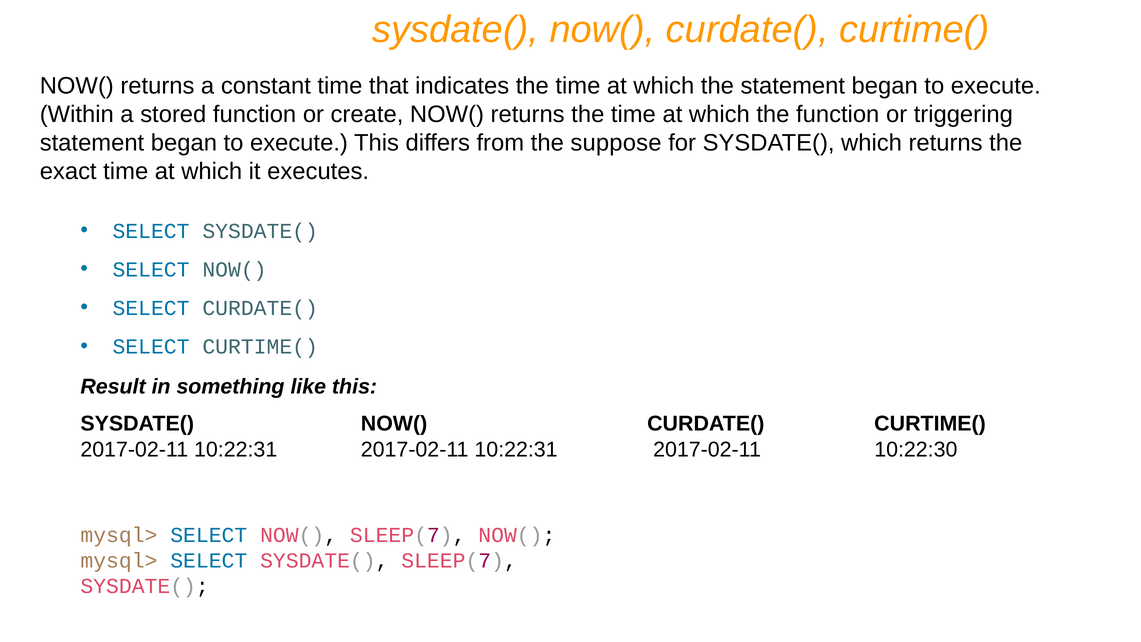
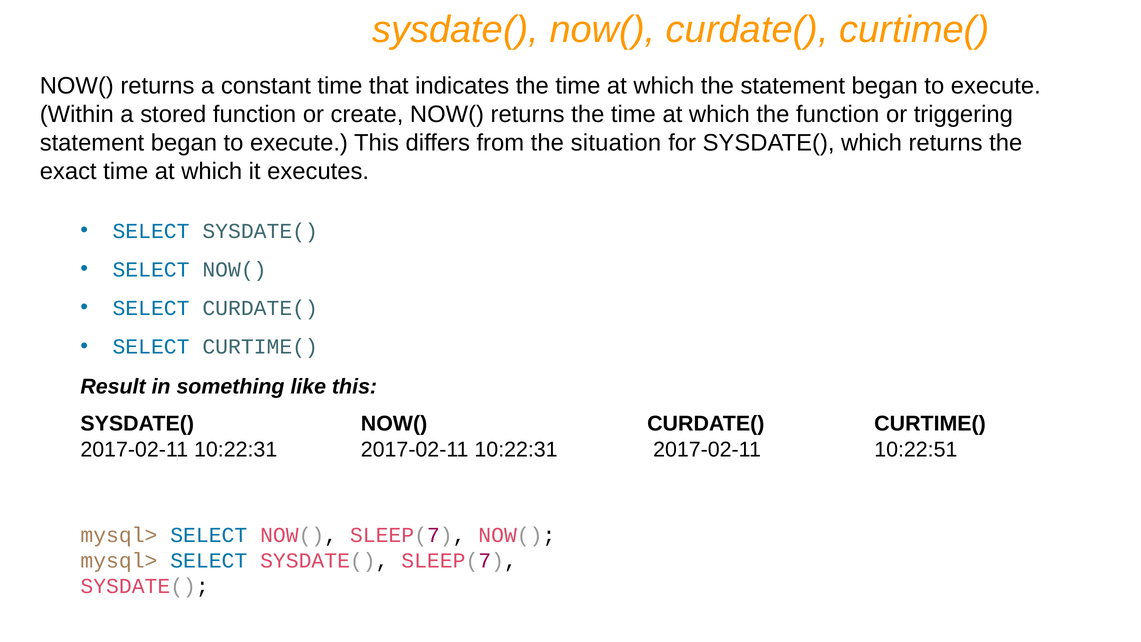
suppose: suppose -> situation
10:22:30: 10:22:30 -> 10:22:51
